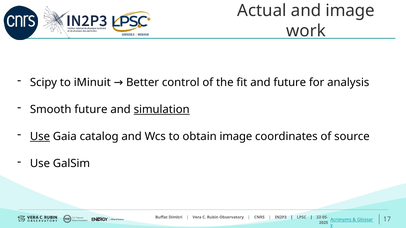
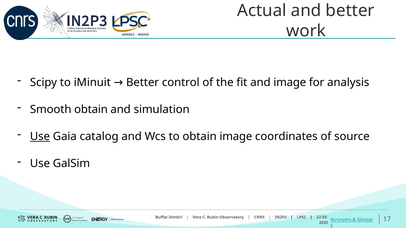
and image: image -> better
and future: future -> image
Smooth future: future -> obtain
simulation underline: present -> none
